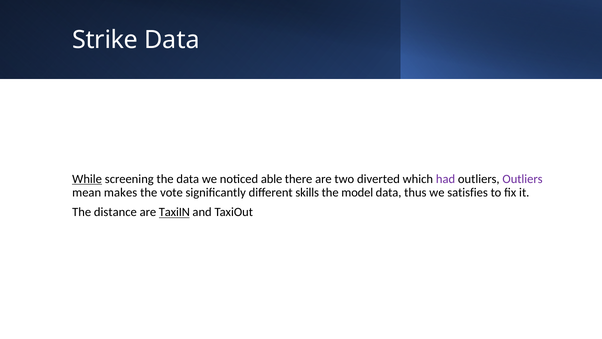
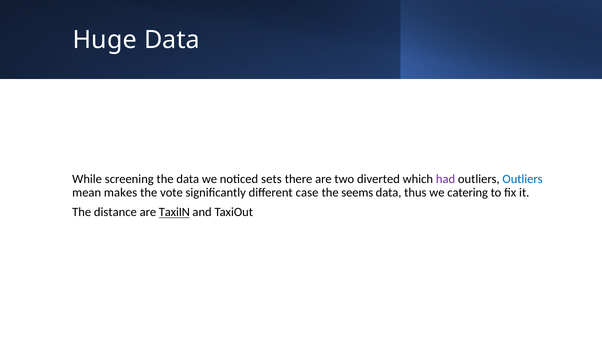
Strike: Strike -> Huge
While underline: present -> none
able: able -> sets
Outliers at (523, 179) colour: purple -> blue
skills: skills -> case
model: model -> seems
satisfies: satisfies -> catering
